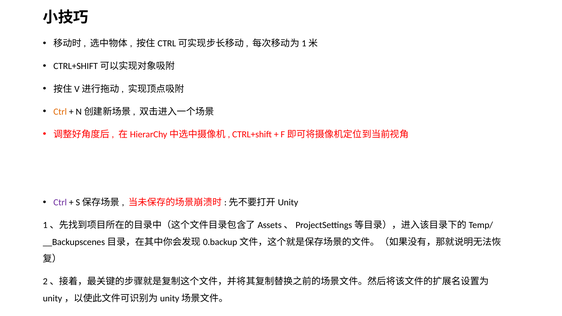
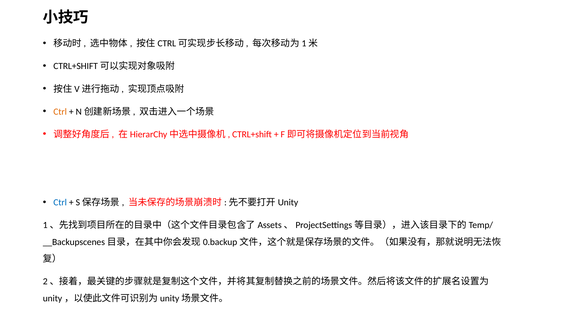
Ctrl at (60, 202) colour: purple -> blue
